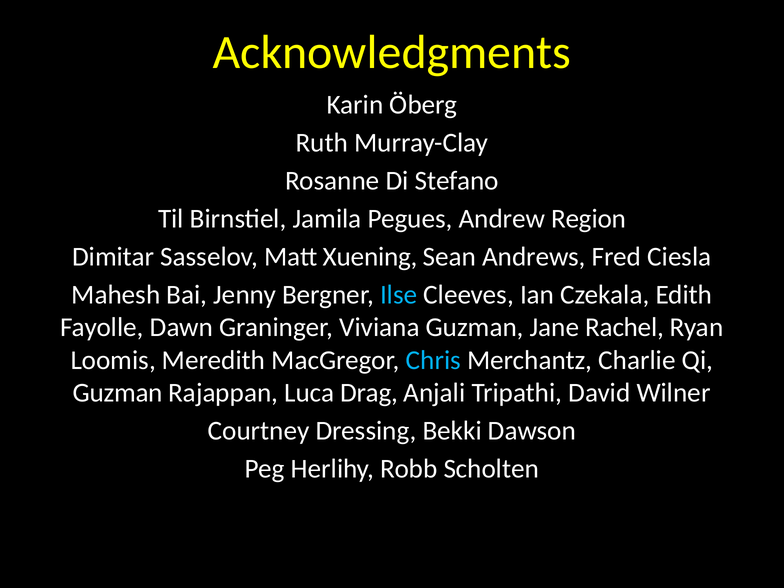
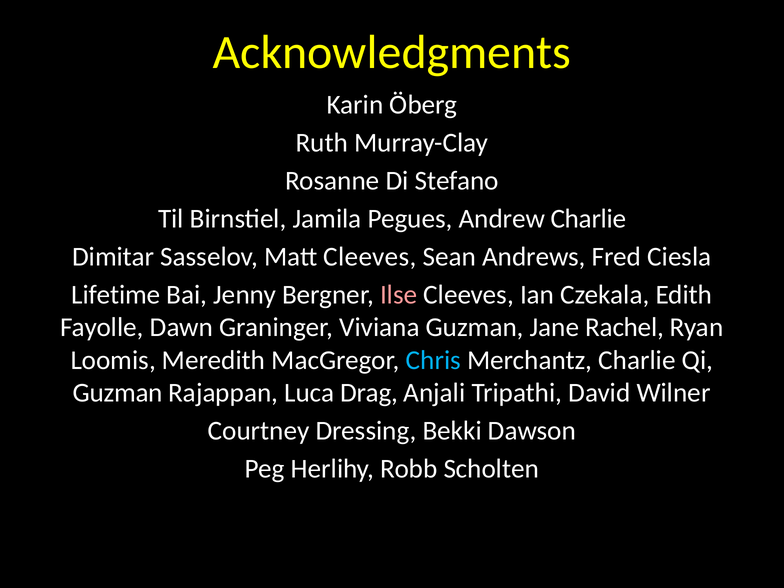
Andrew Region: Region -> Charlie
Matt Xuening: Xuening -> Cleeves
Mahesh: Mahesh -> Lifetime
Ilse colour: light blue -> pink
